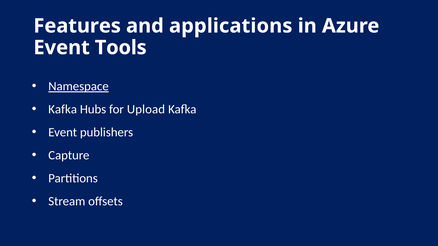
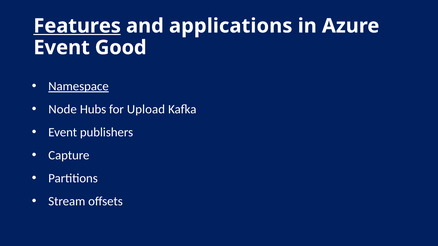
Features underline: none -> present
Tools: Tools -> Good
Kafka at (63, 109): Kafka -> Node
